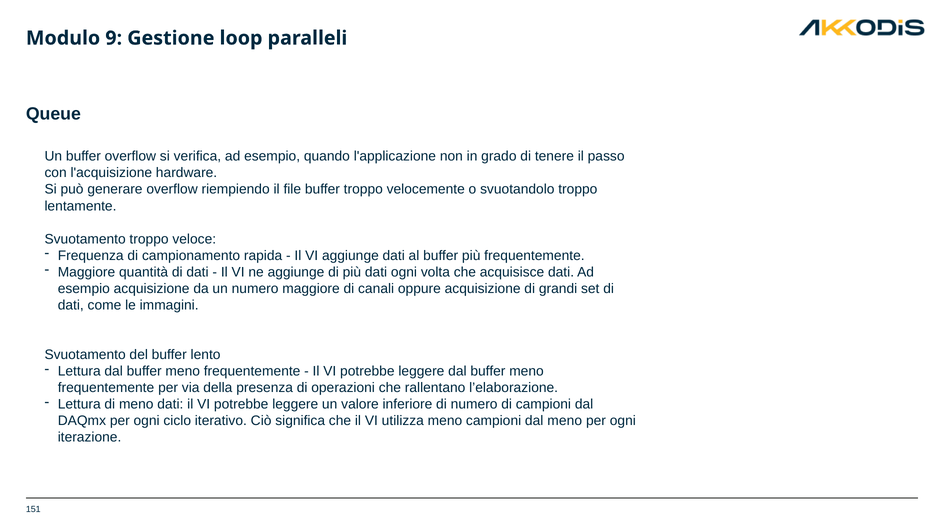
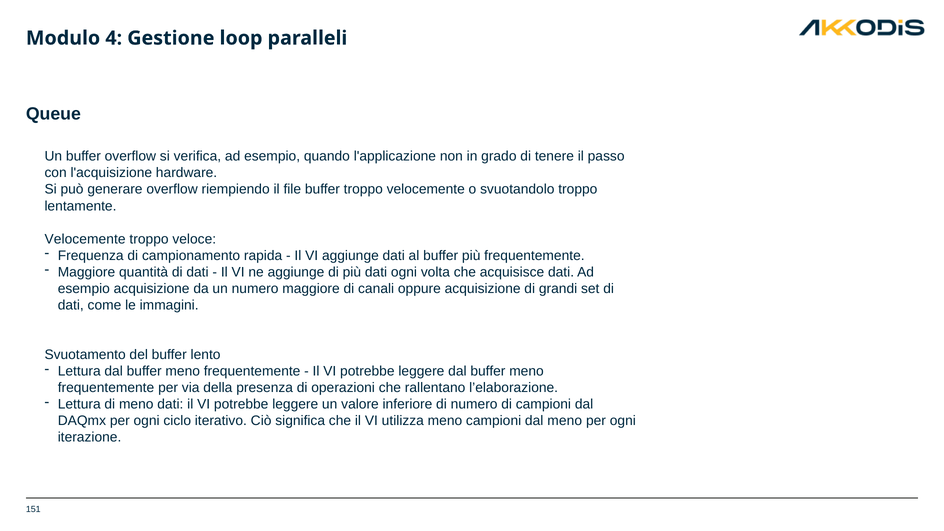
9: 9 -> 4
Svuotamento at (85, 239): Svuotamento -> Velocemente
